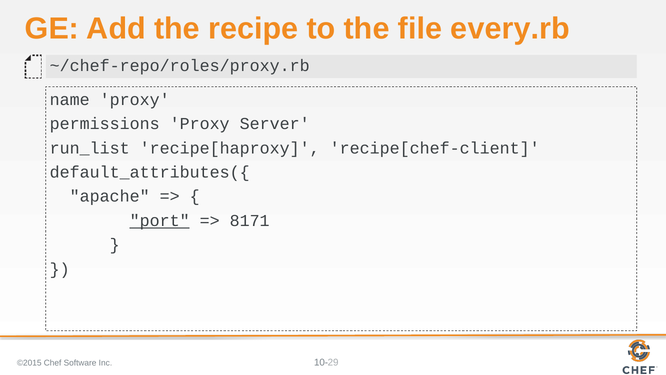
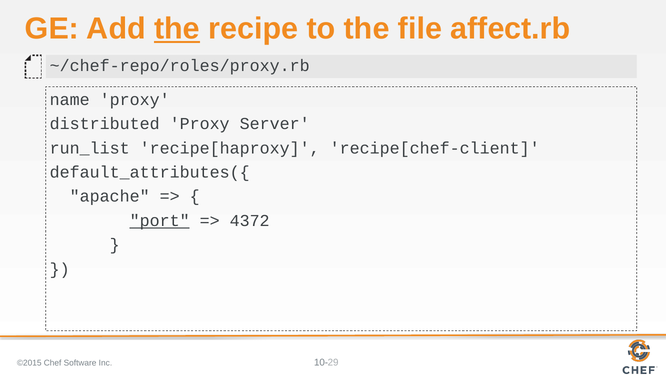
the at (177, 29) underline: none -> present
every.rb: every.rb -> affect.rb
permissions: permissions -> distributed
8171: 8171 -> 4372
